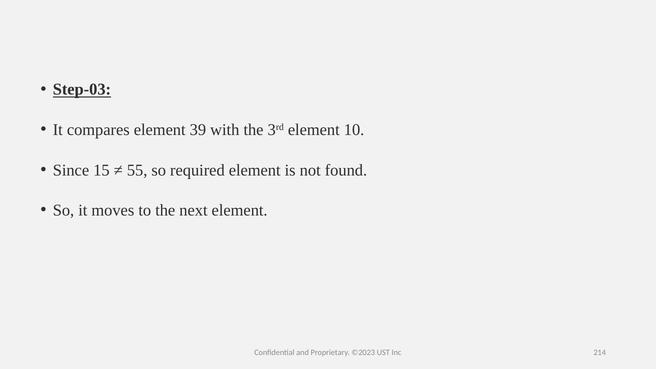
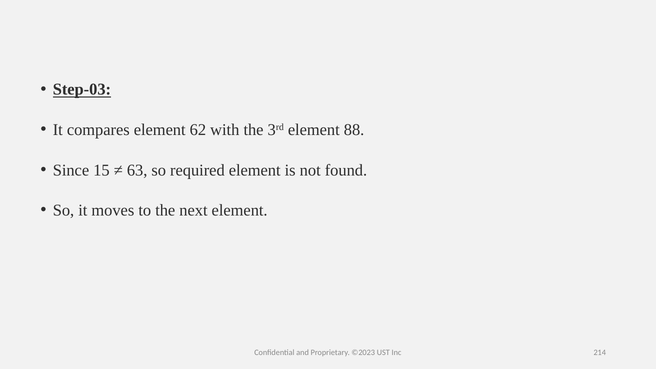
39: 39 -> 62
10: 10 -> 88
55: 55 -> 63
